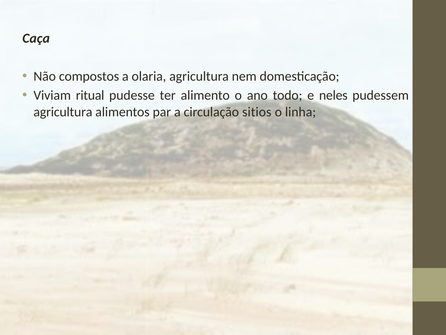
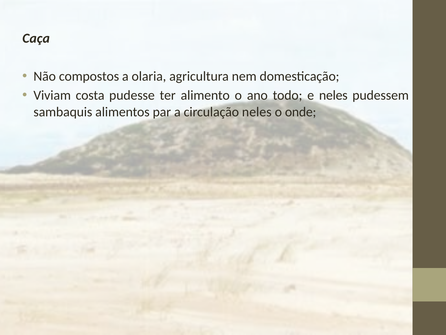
ritual: ritual -> costa
agricultura at (63, 112): agricultura -> sambaquis
circulação sitios: sitios -> neles
linha: linha -> onde
